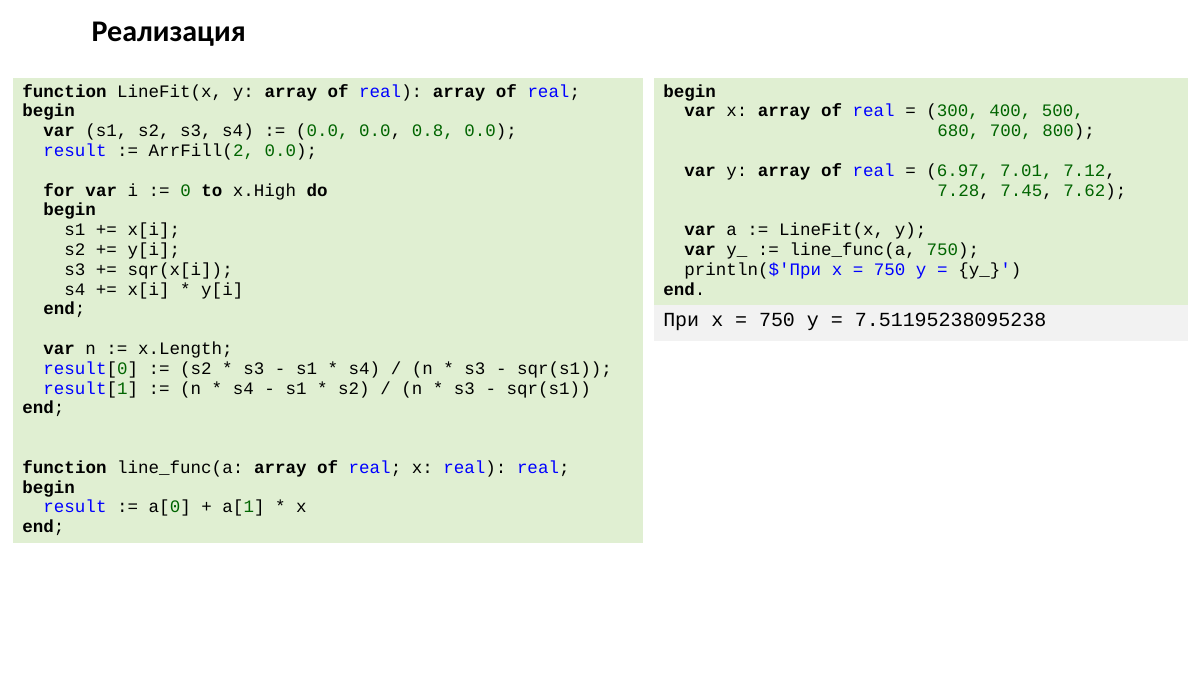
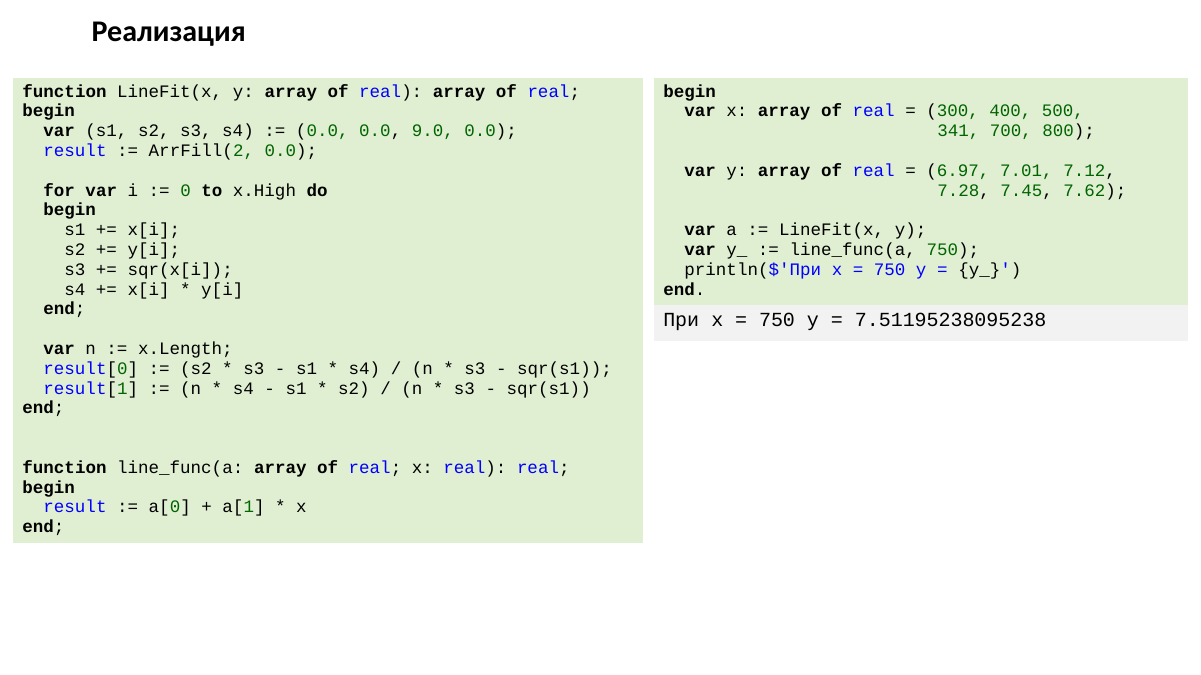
0.8: 0.8 -> 9.0
680: 680 -> 341
